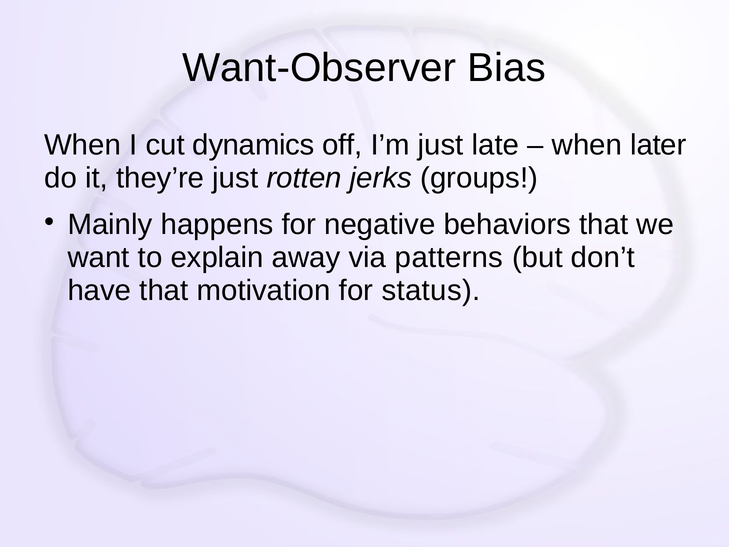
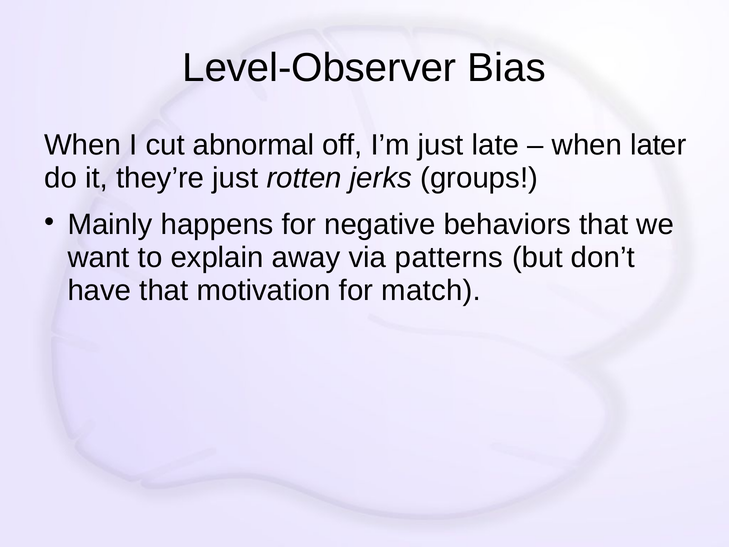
Want-Observer: Want-Observer -> Level-Observer
dynamics: dynamics -> abnormal
status: status -> match
